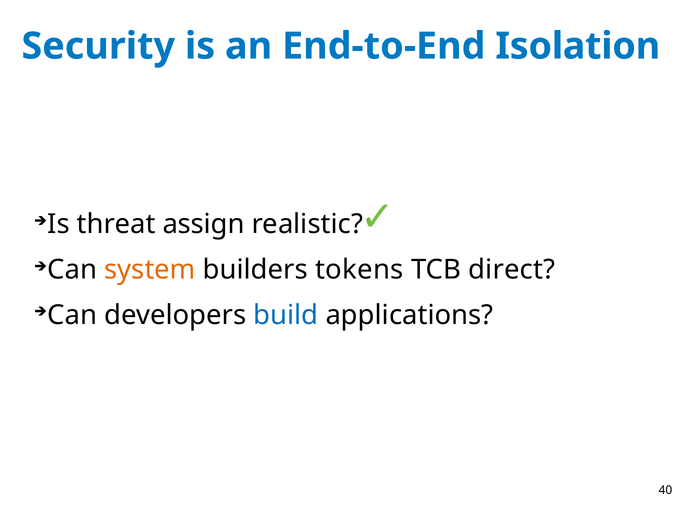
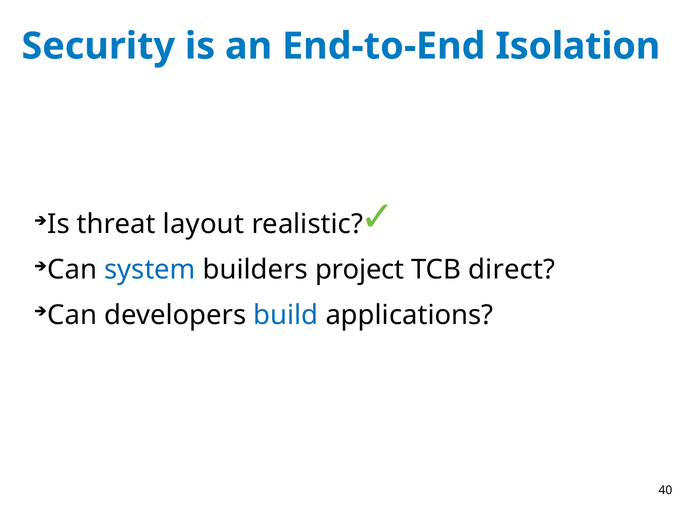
assign: assign -> layout
system colour: orange -> blue
tokens: tokens -> project
